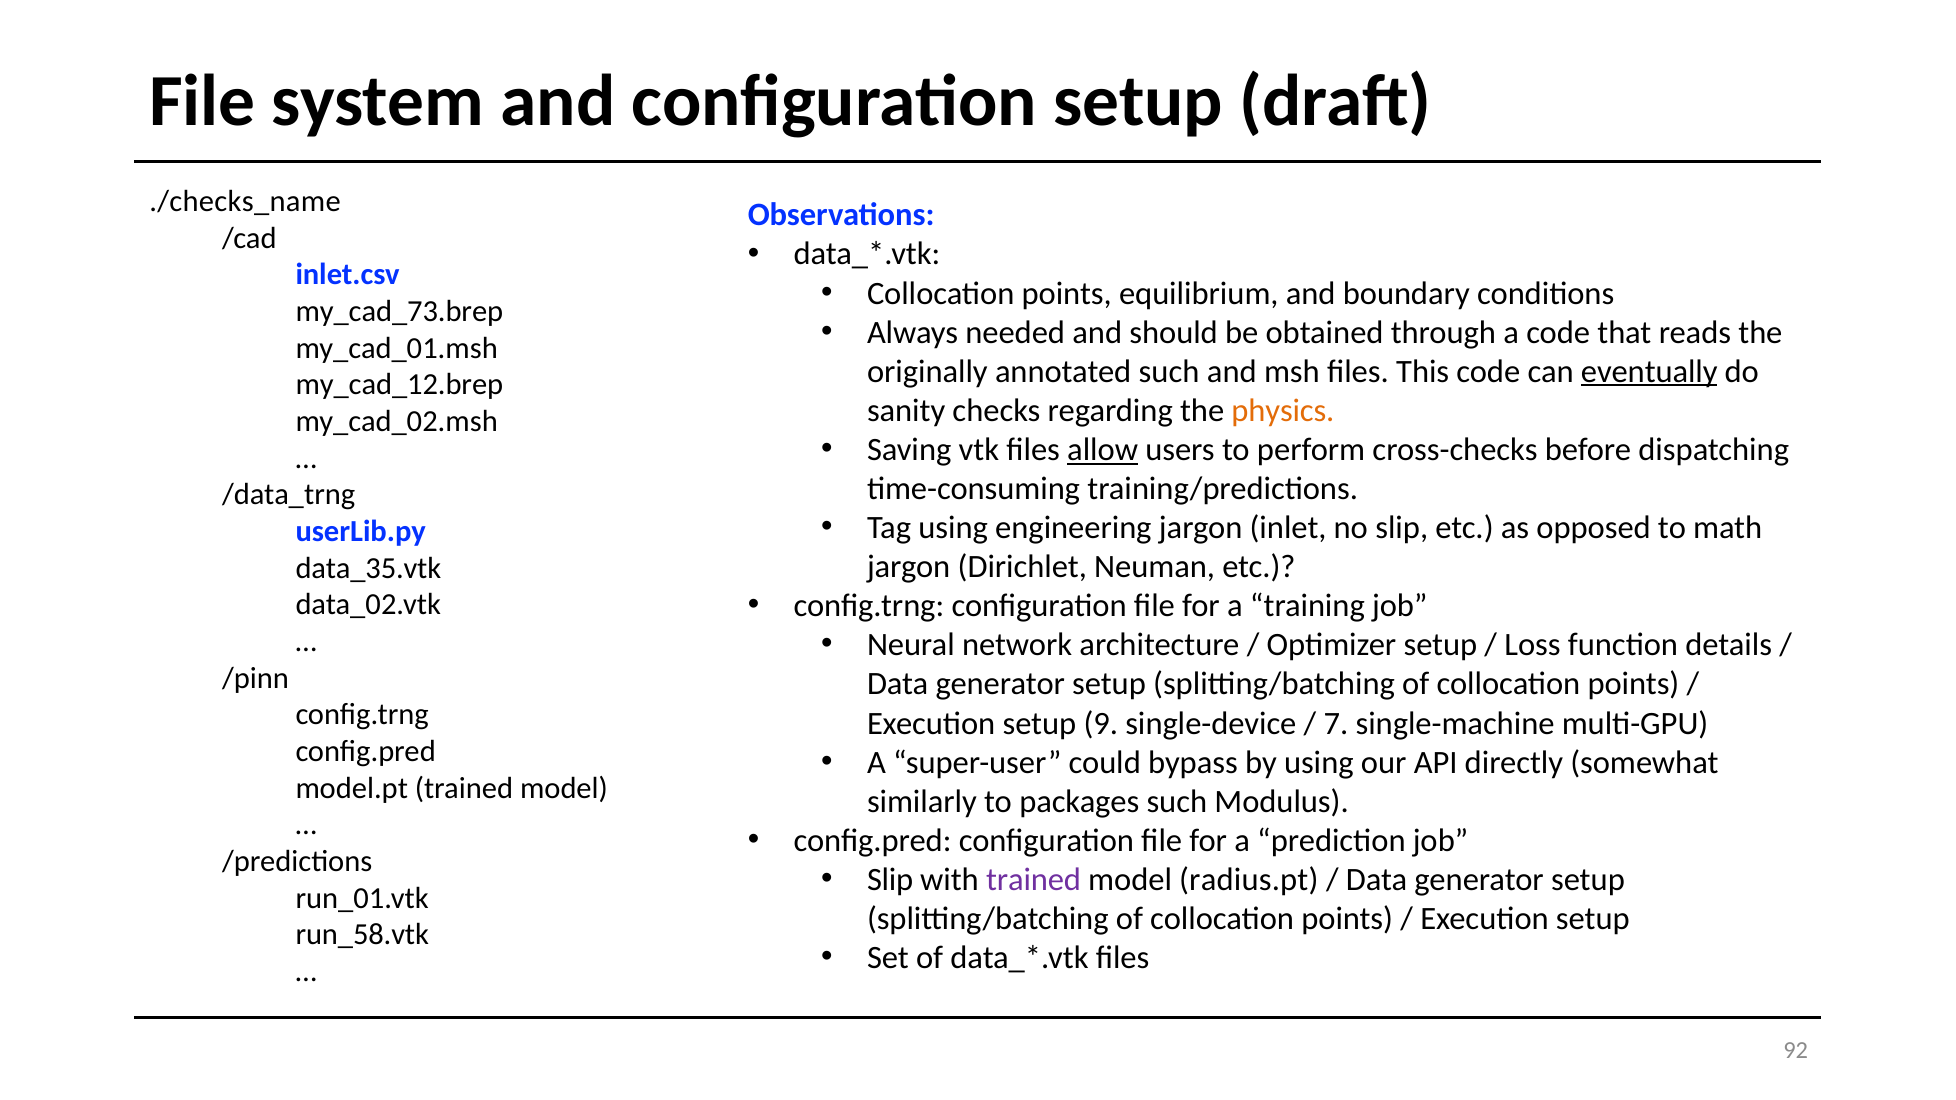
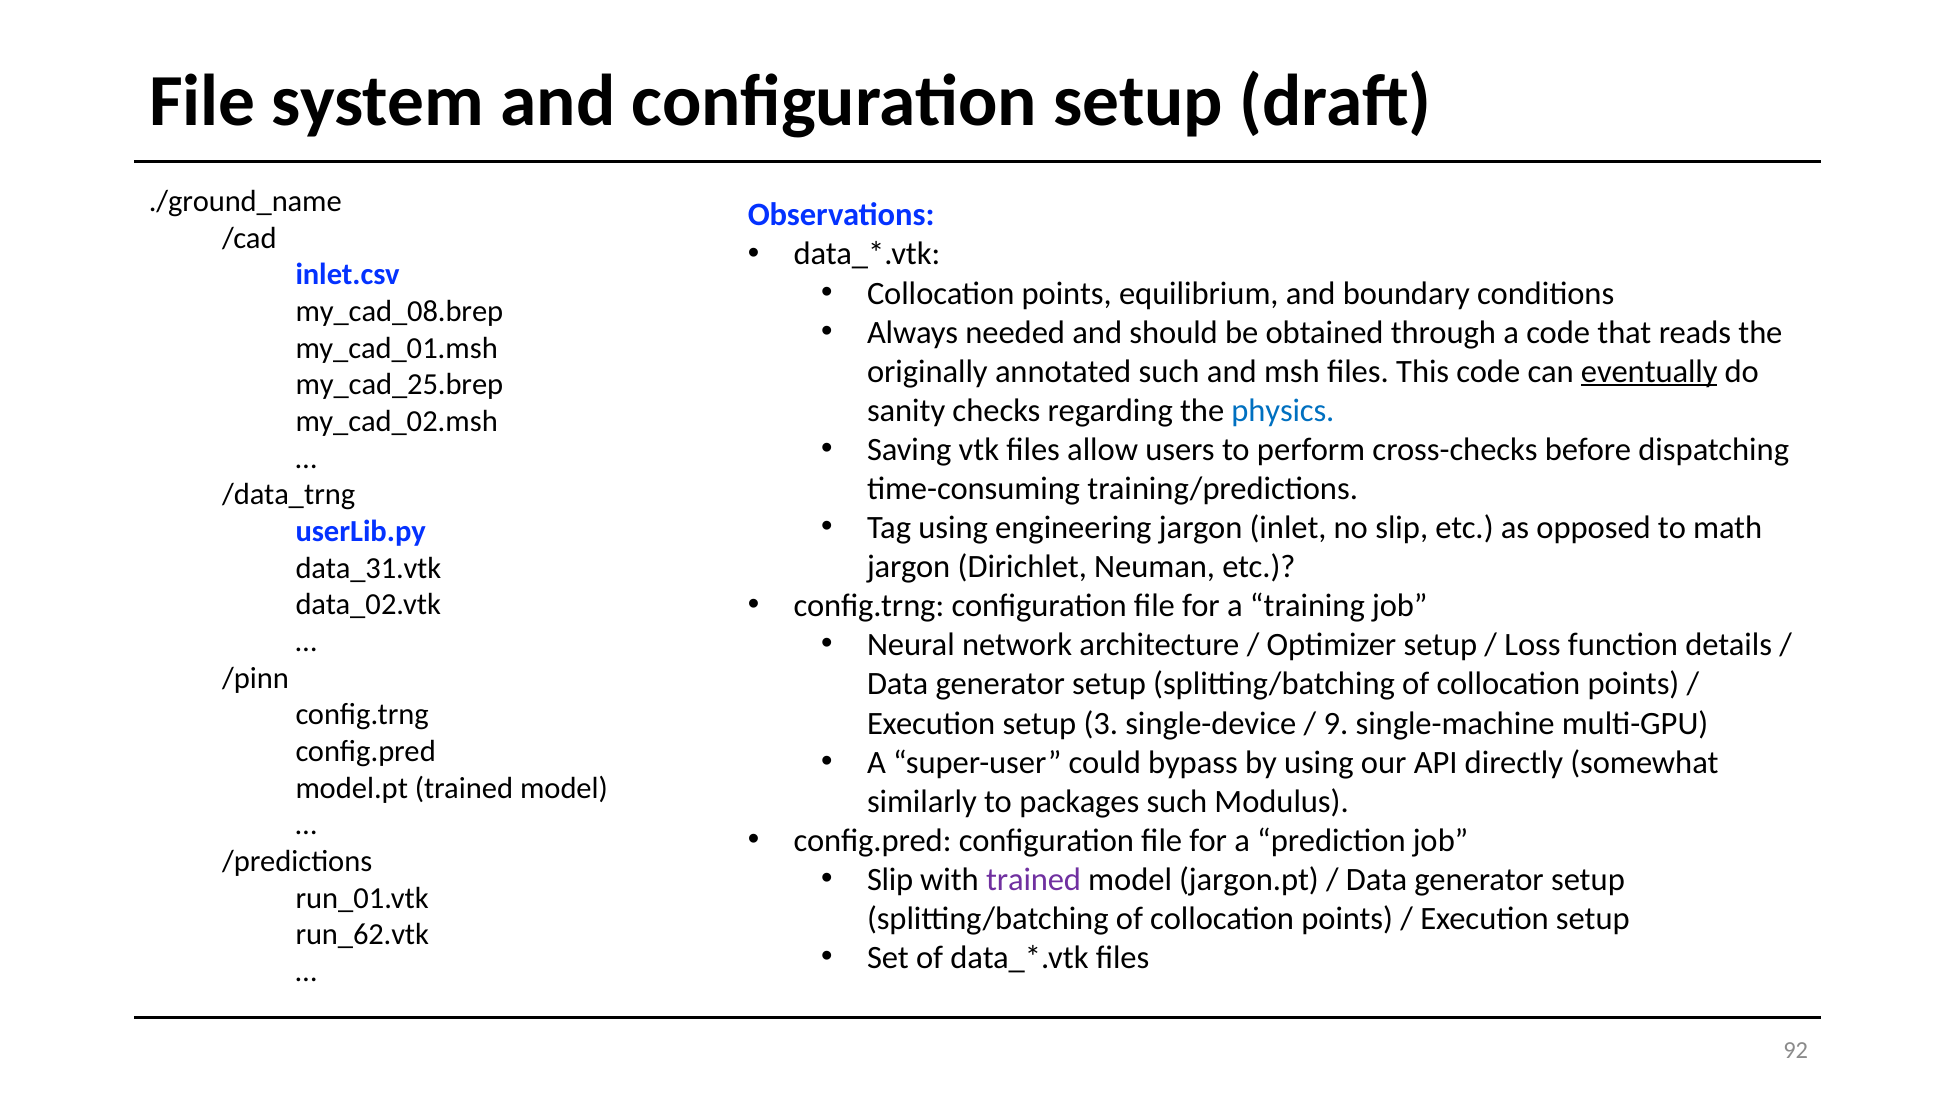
./checks_name: ./checks_name -> ./ground_name
my_cad_73.brep: my_cad_73.brep -> my_cad_08.brep
my_cad_12.brep: my_cad_12.brep -> my_cad_25.brep
physics colour: orange -> blue
allow underline: present -> none
data_35.vtk: data_35.vtk -> data_31.vtk
9: 9 -> 3
7: 7 -> 9
radius.pt: radius.pt -> jargon.pt
run_58.vtk: run_58.vtk -> run_62.vtk
